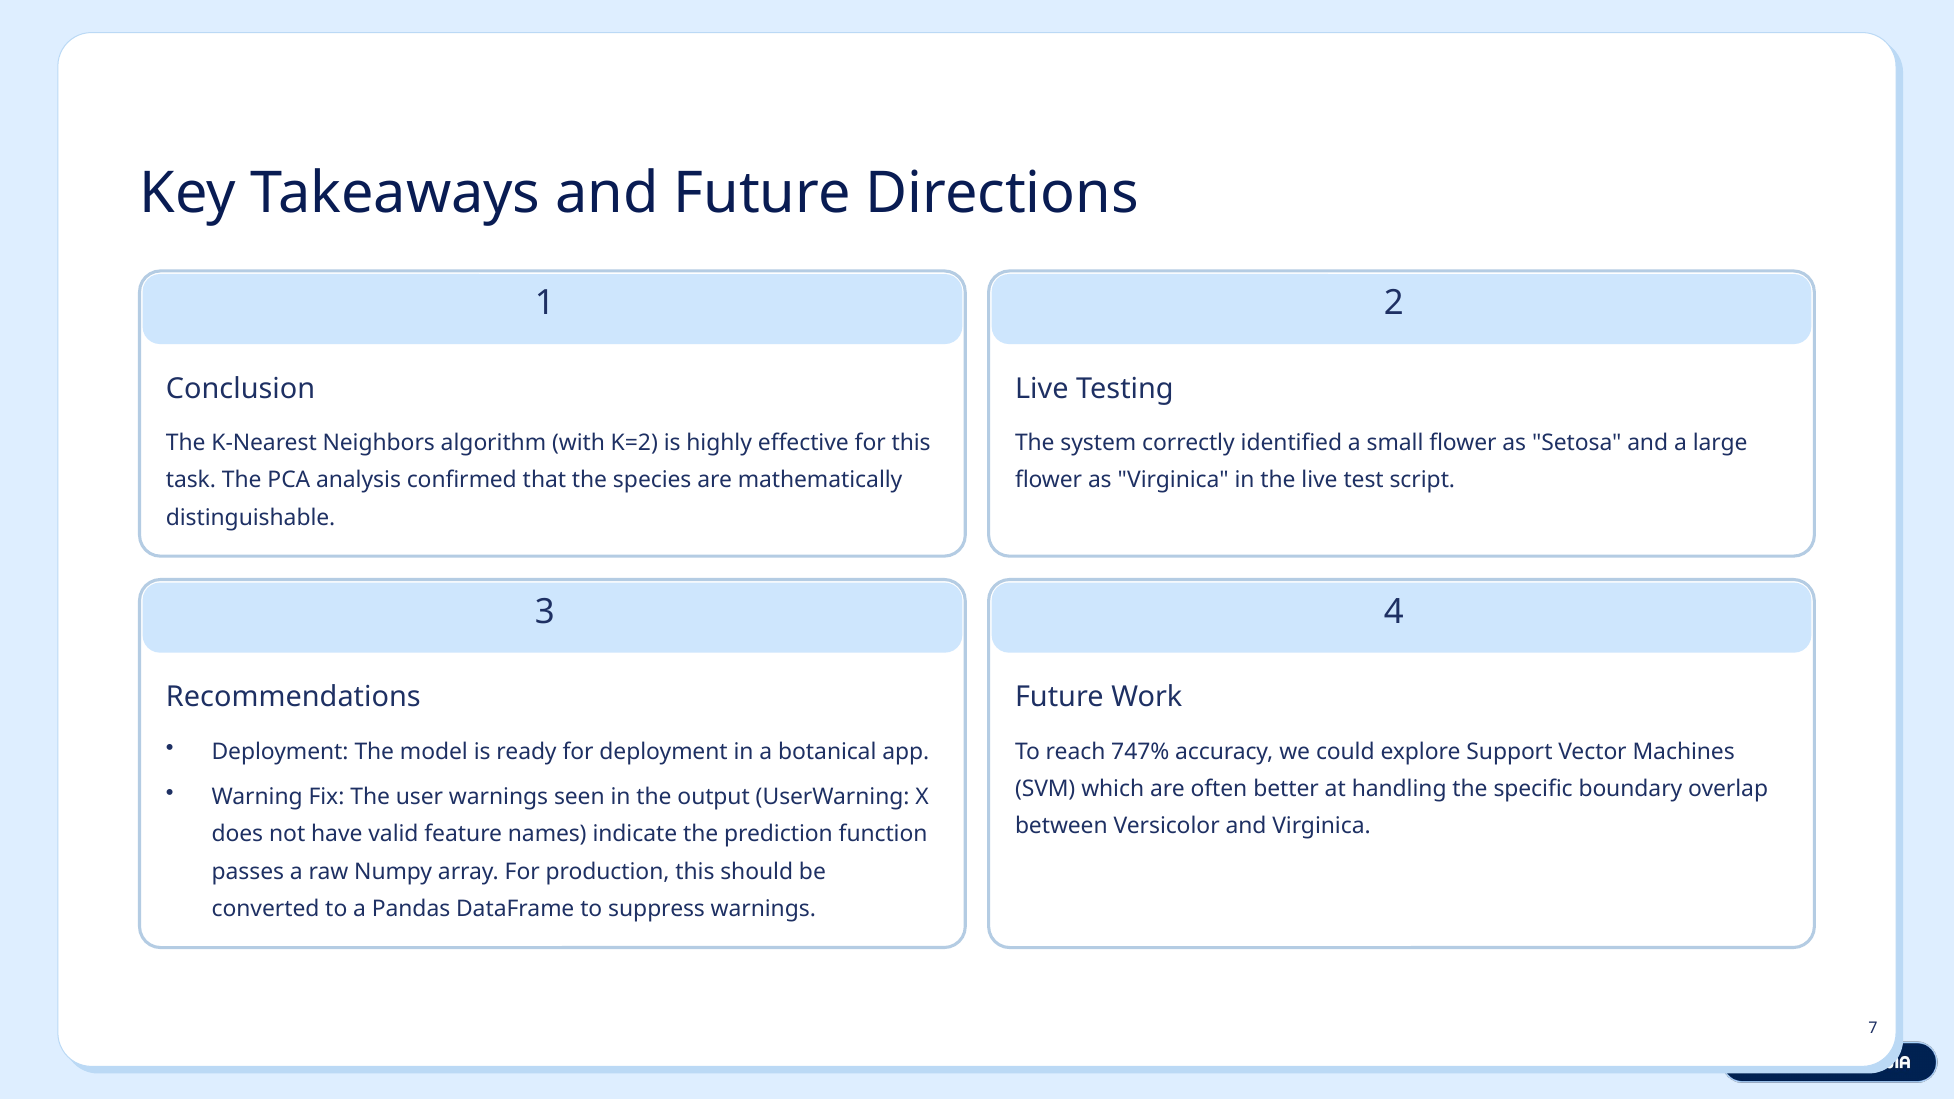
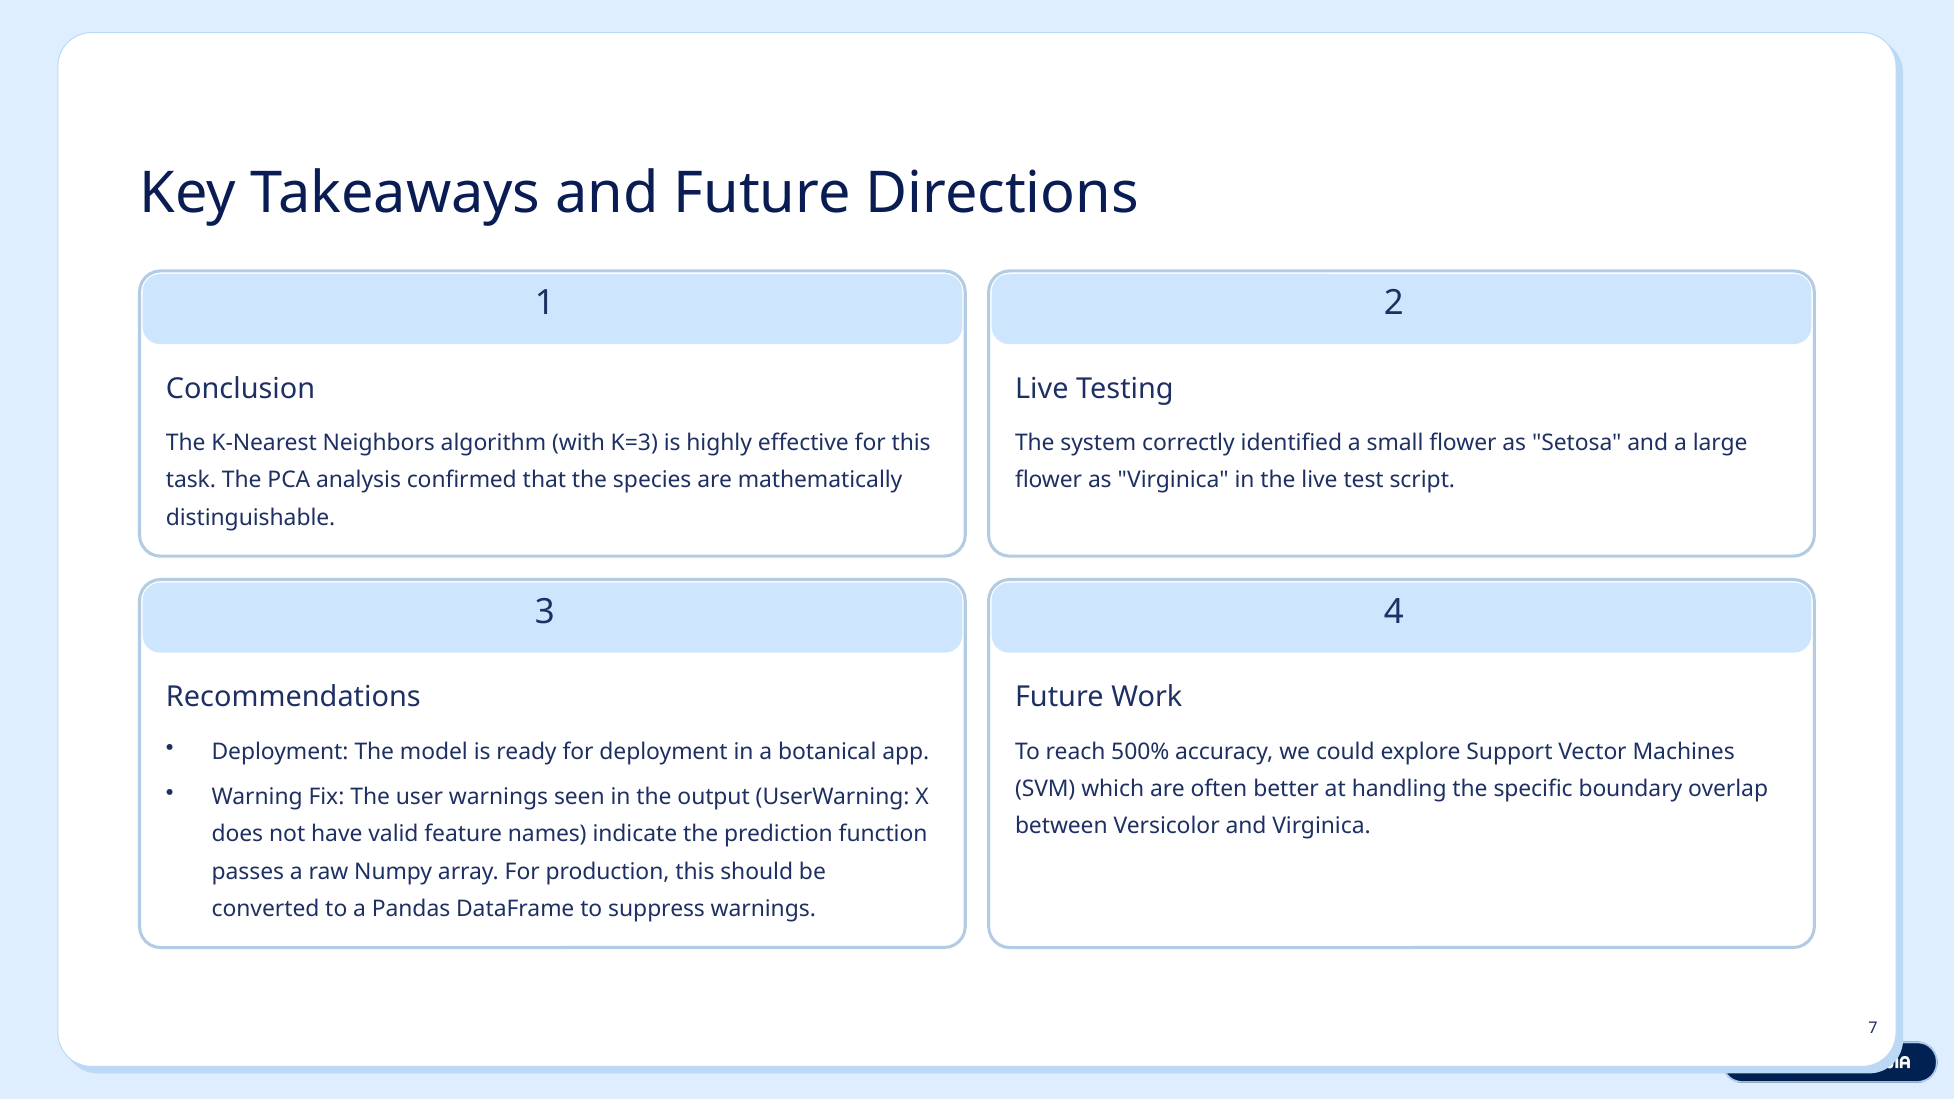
K=2: K=2 -> K=3
747%: 747% -> 500%
